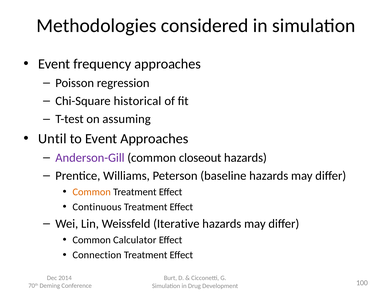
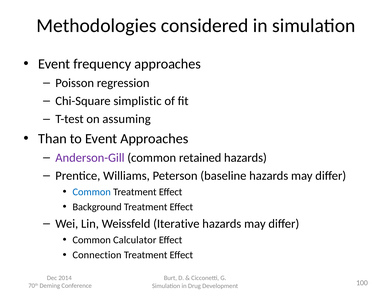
historical: historical -> simplistic
Until: Until -> Than
closeout: closeout -> retained
Common at (92, 192) colour: orange -> blue
Continuous: Continuous -> Background
